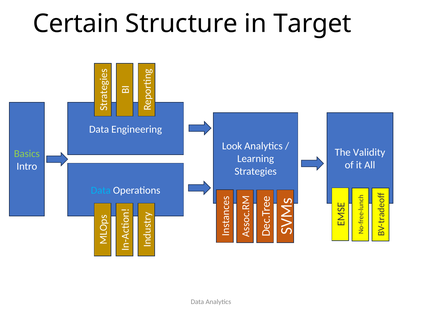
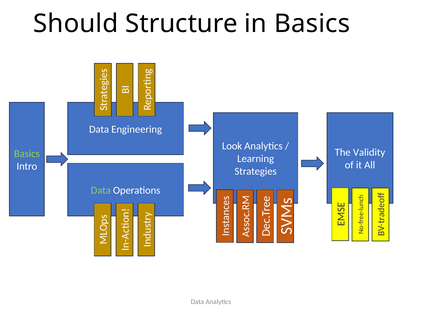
Certain: Certain -> Should
in Target: Target -> Basics
Data at (101, 191) colour: light blue -> light green
